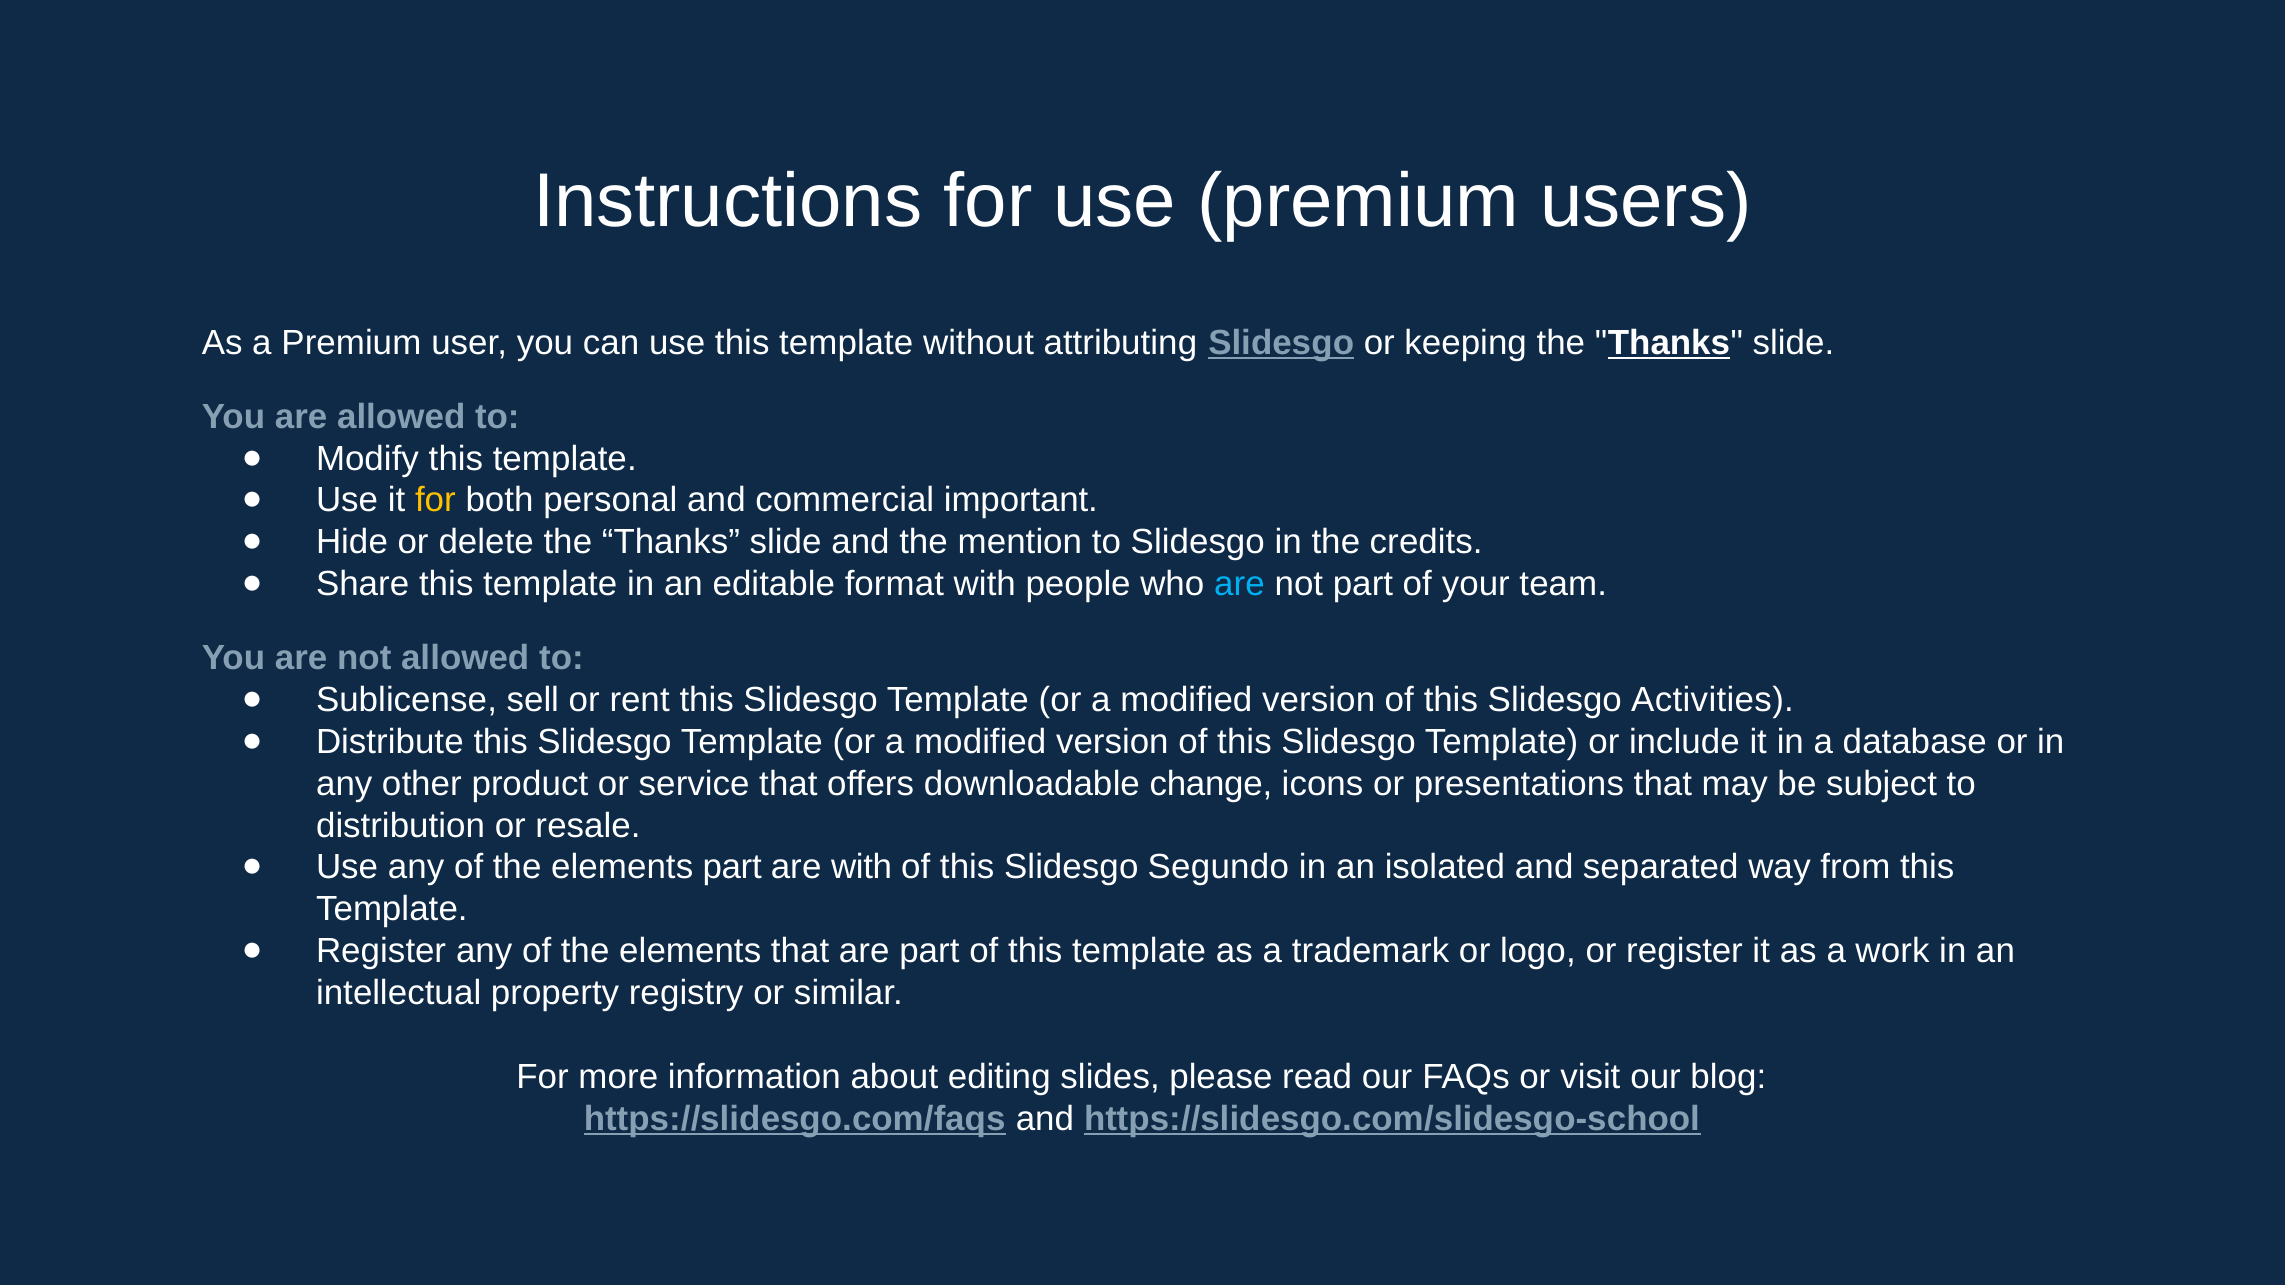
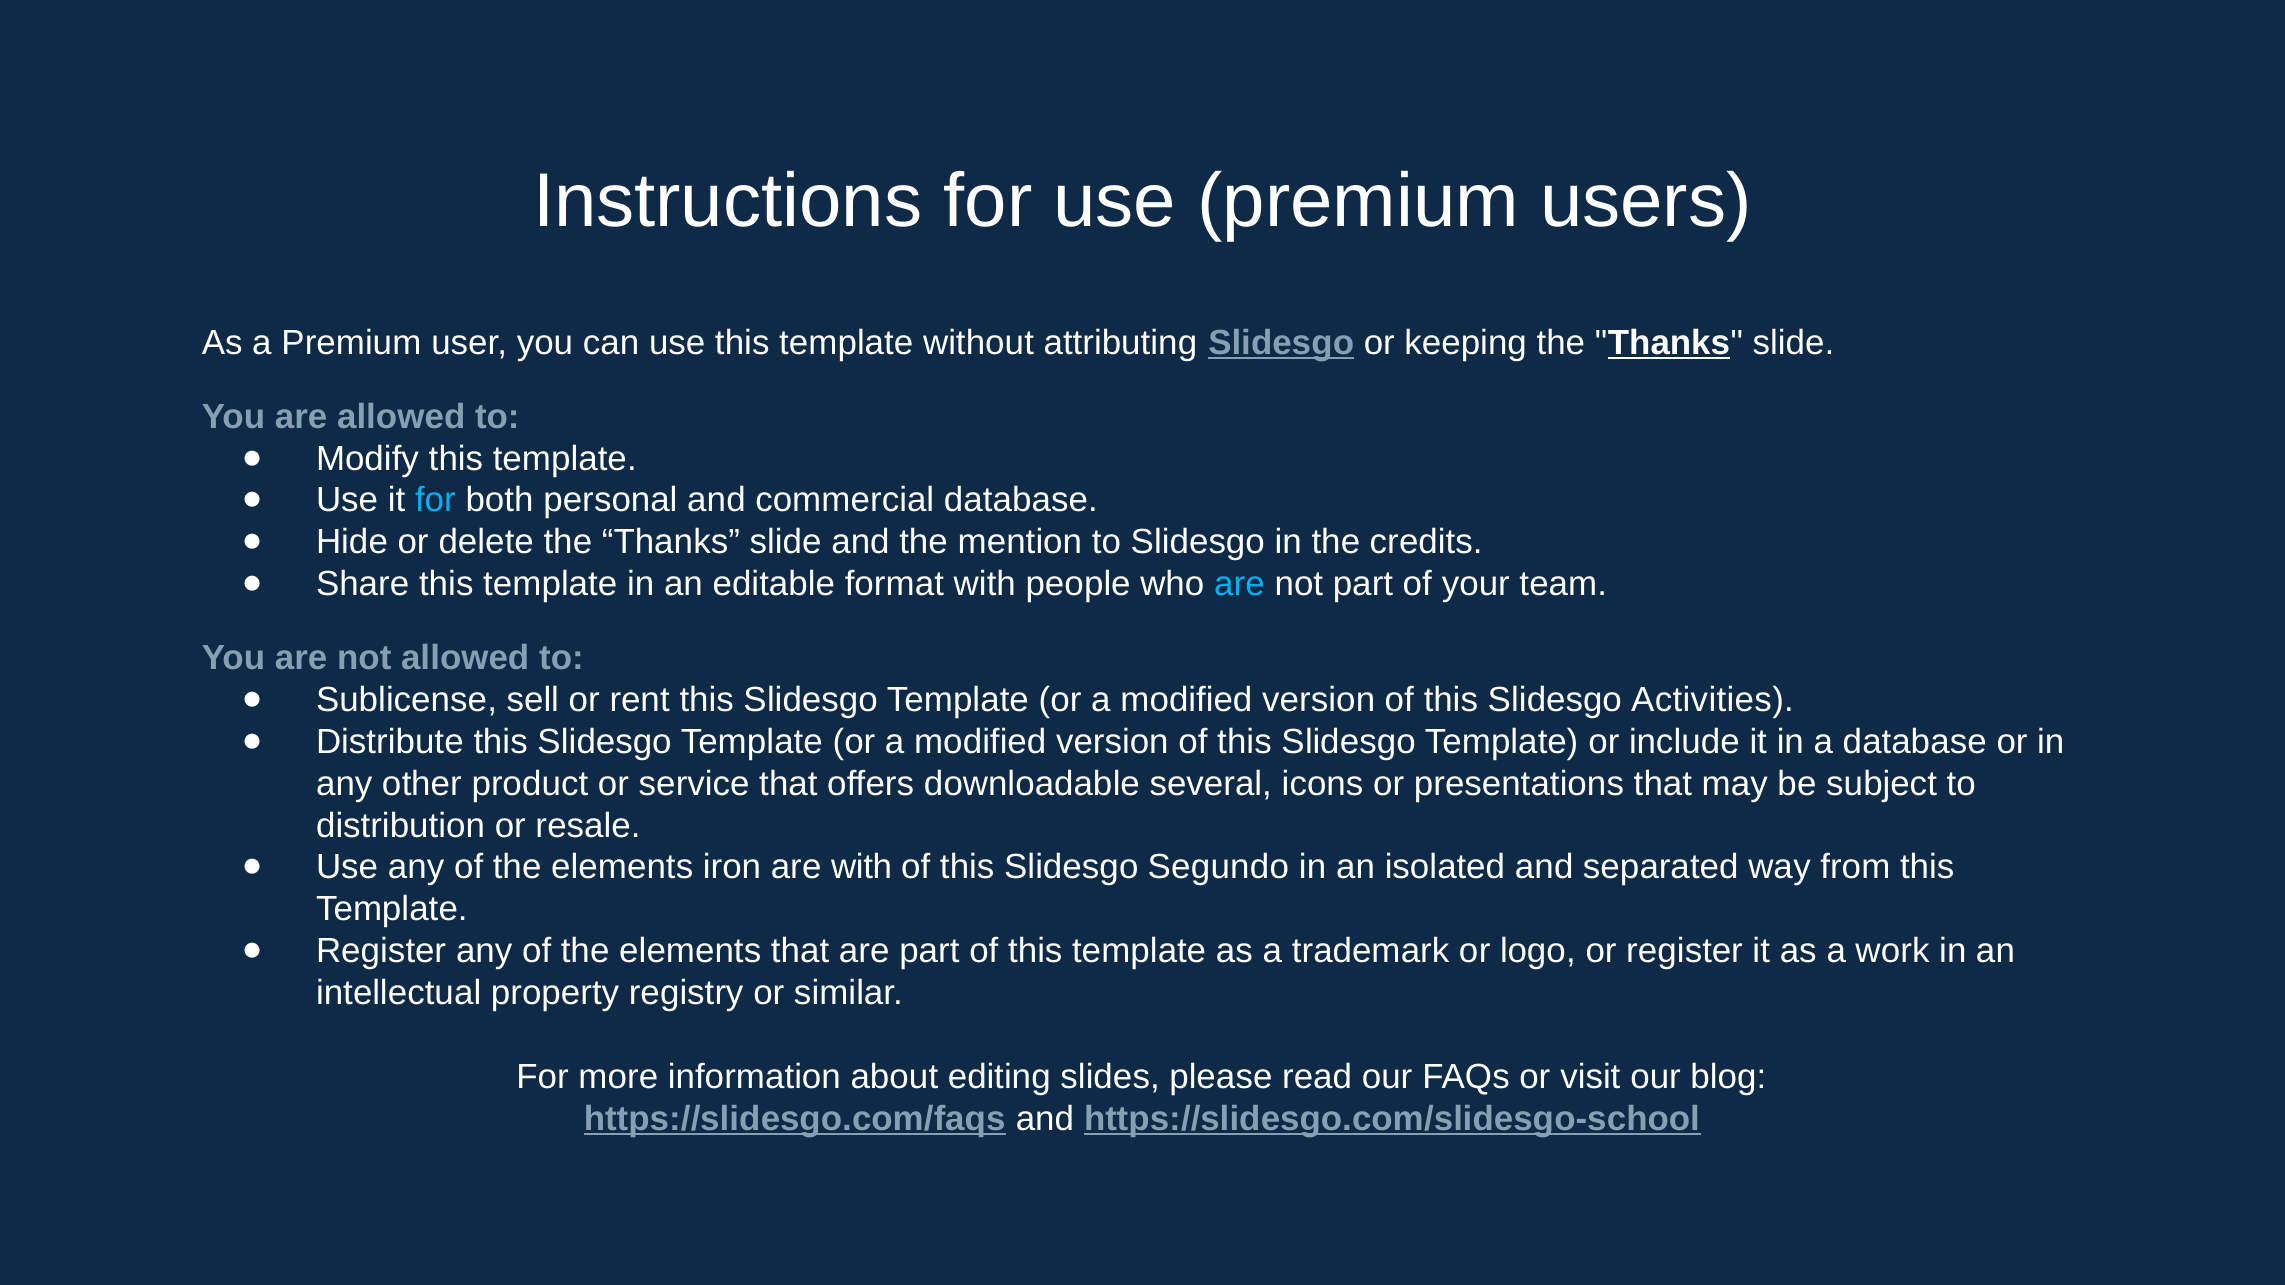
for at (435, 501) colour: yellow -> light blue
commercial important: important -> database
change: change -> several
elements part: part -> iron
